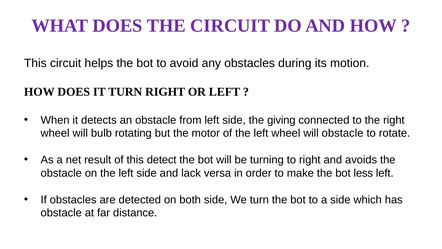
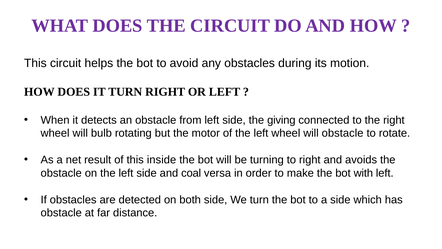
detect: detect -> inside
lack: lack -> coal
less: less -> with
